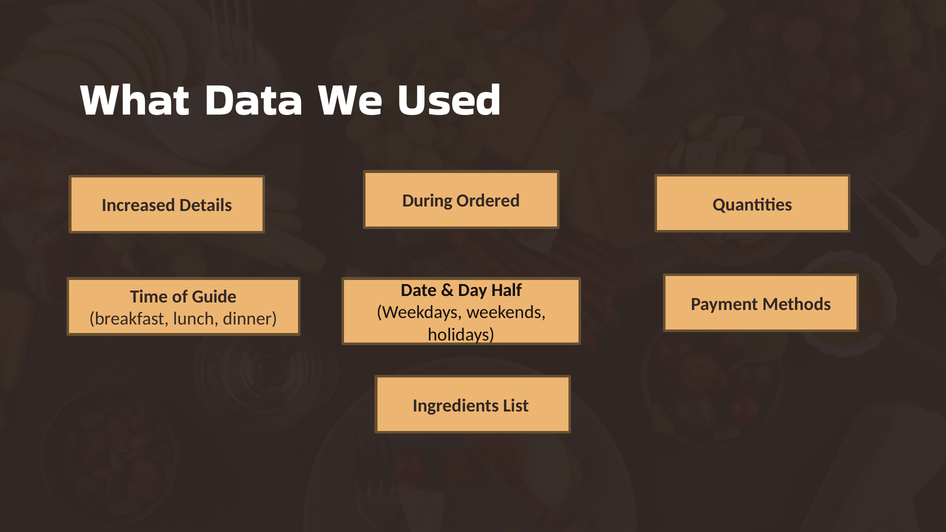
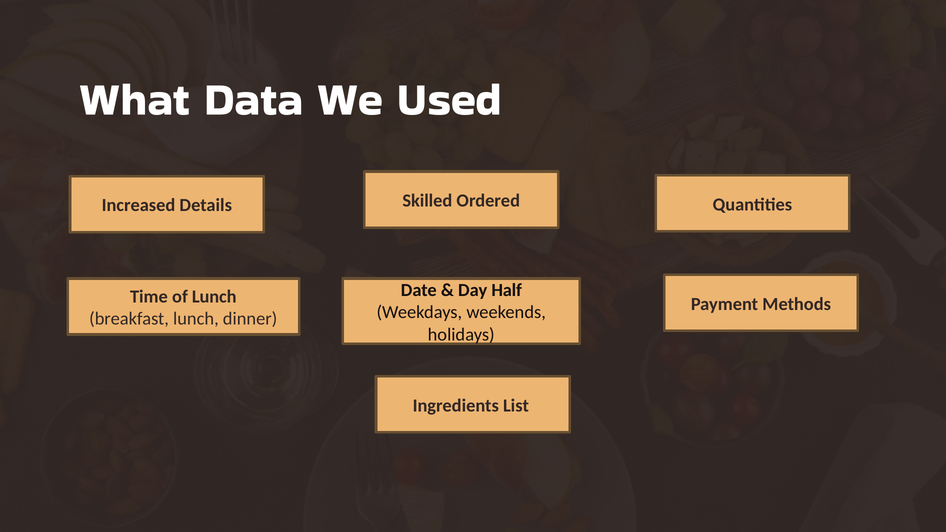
During: During -> Skilled
of Guide: Guide -> Lunch
